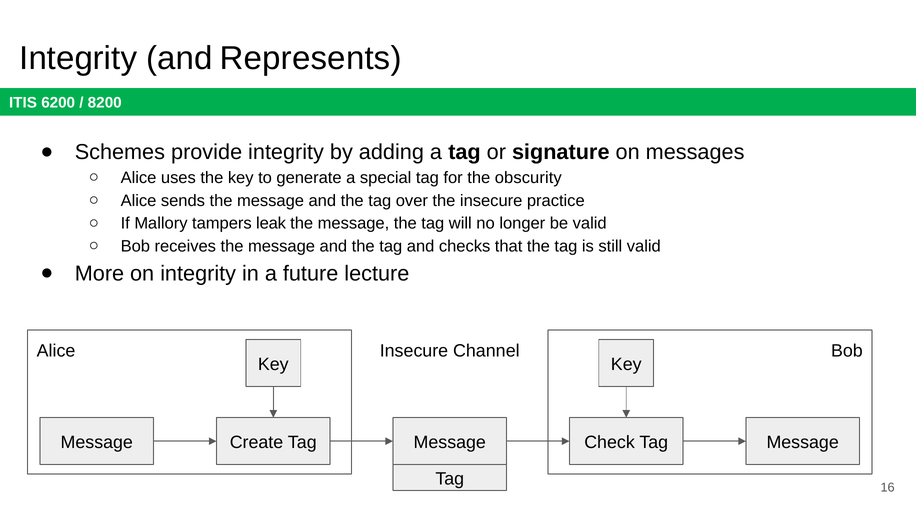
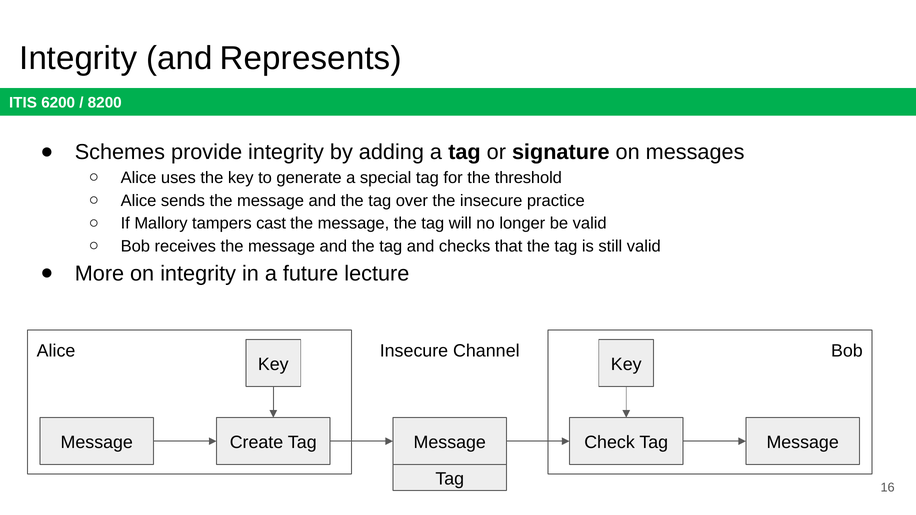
obscurity: obscurity -> threshold
leak: leak -> cast
